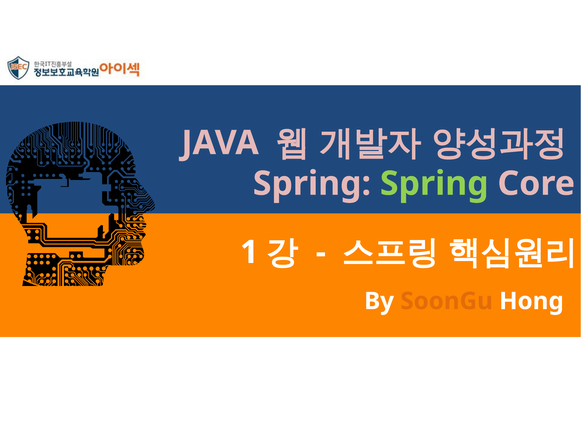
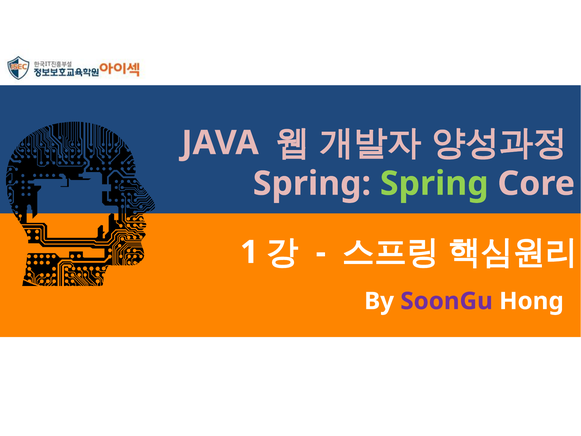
SoonGu colour: orange -> purple
